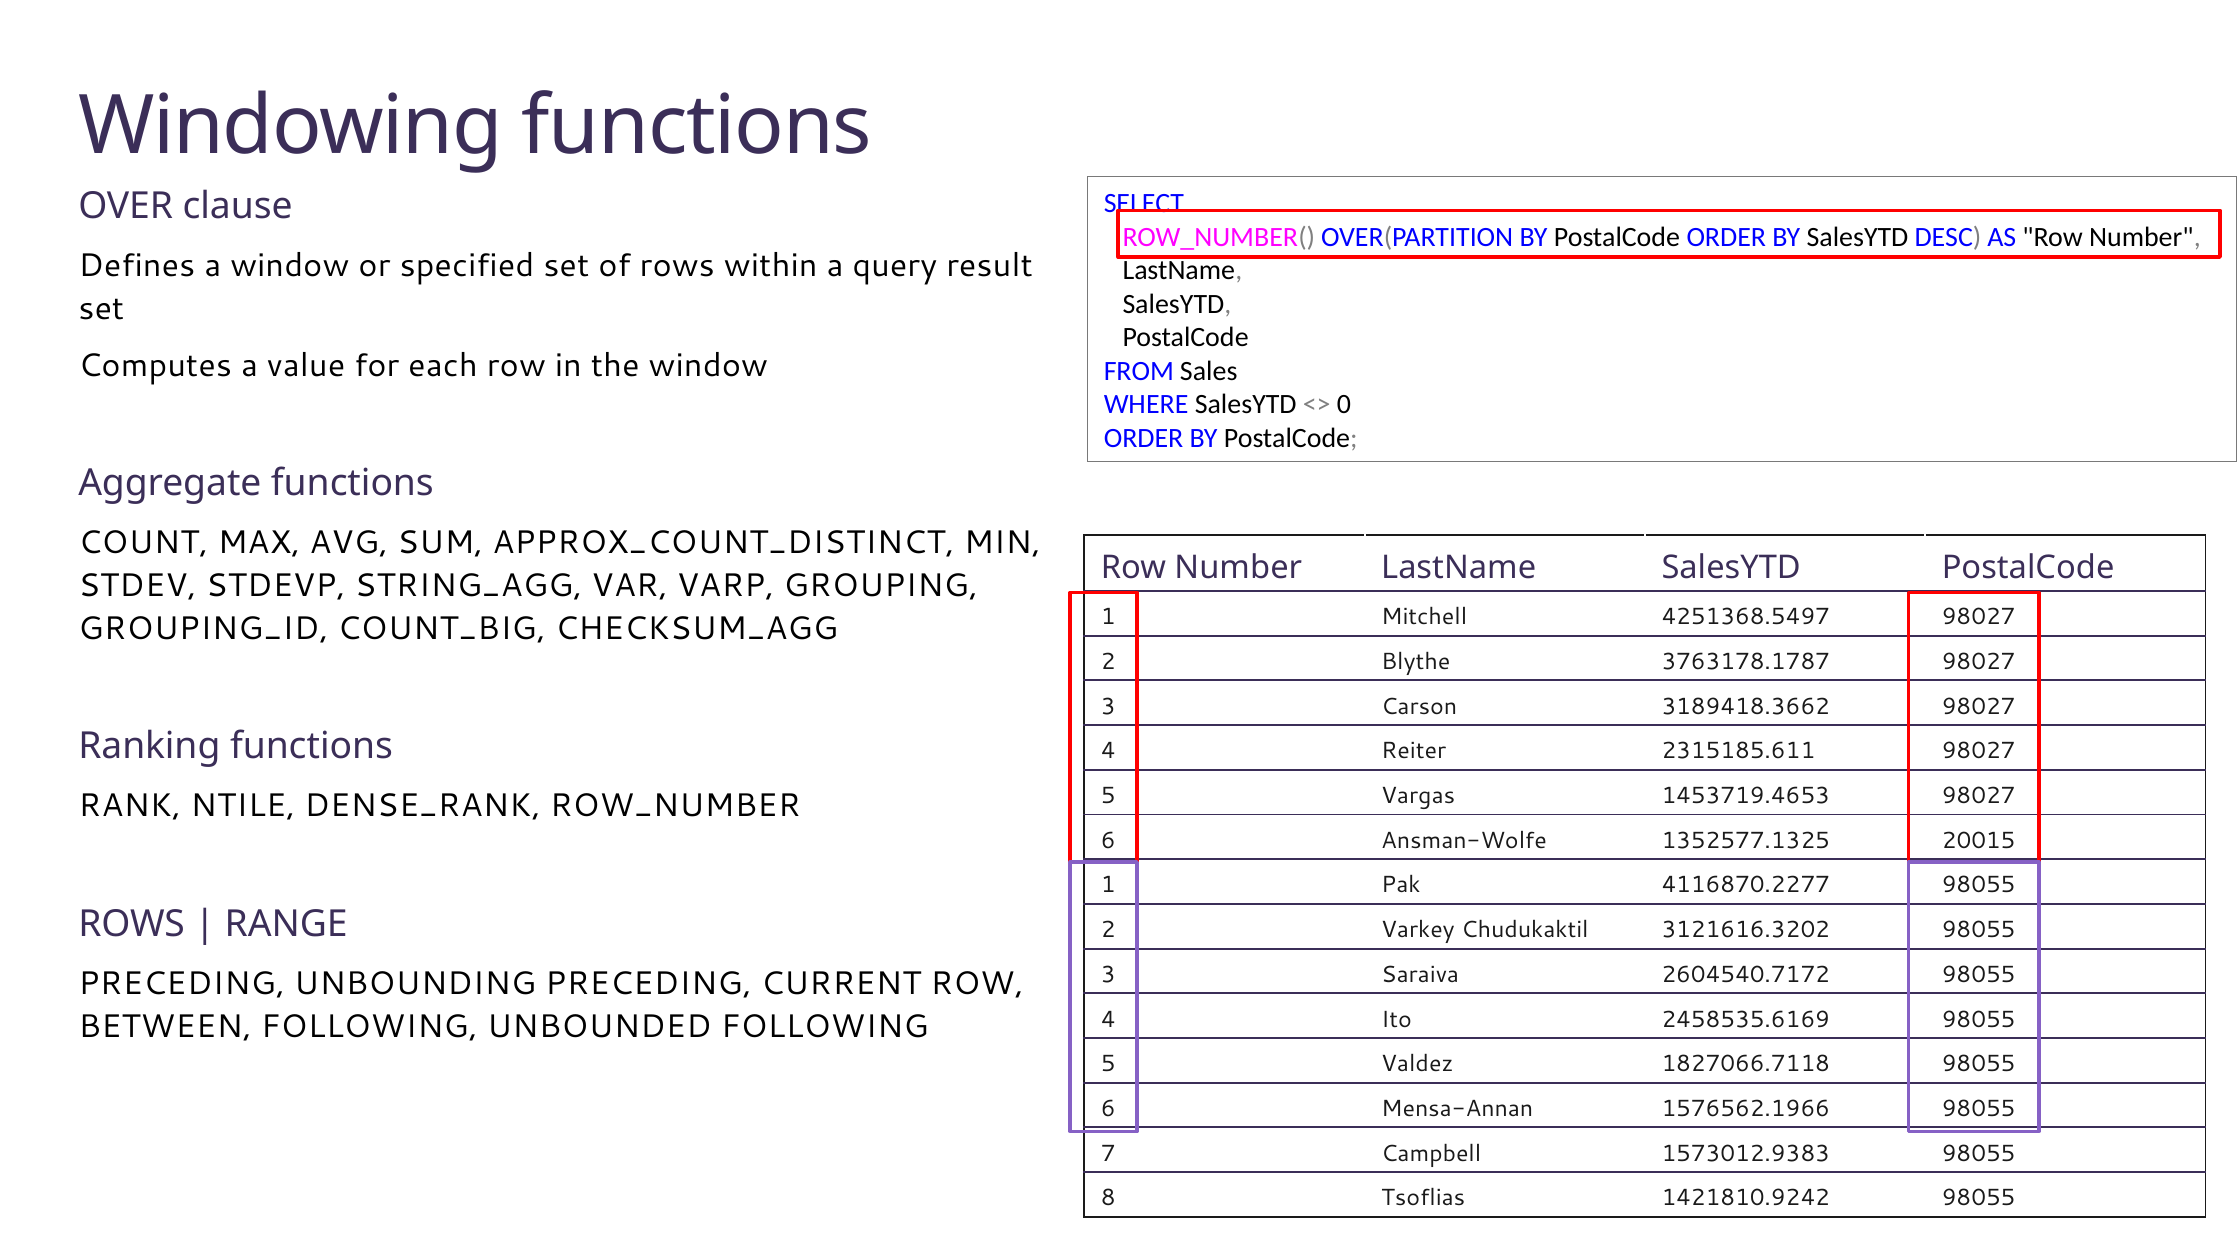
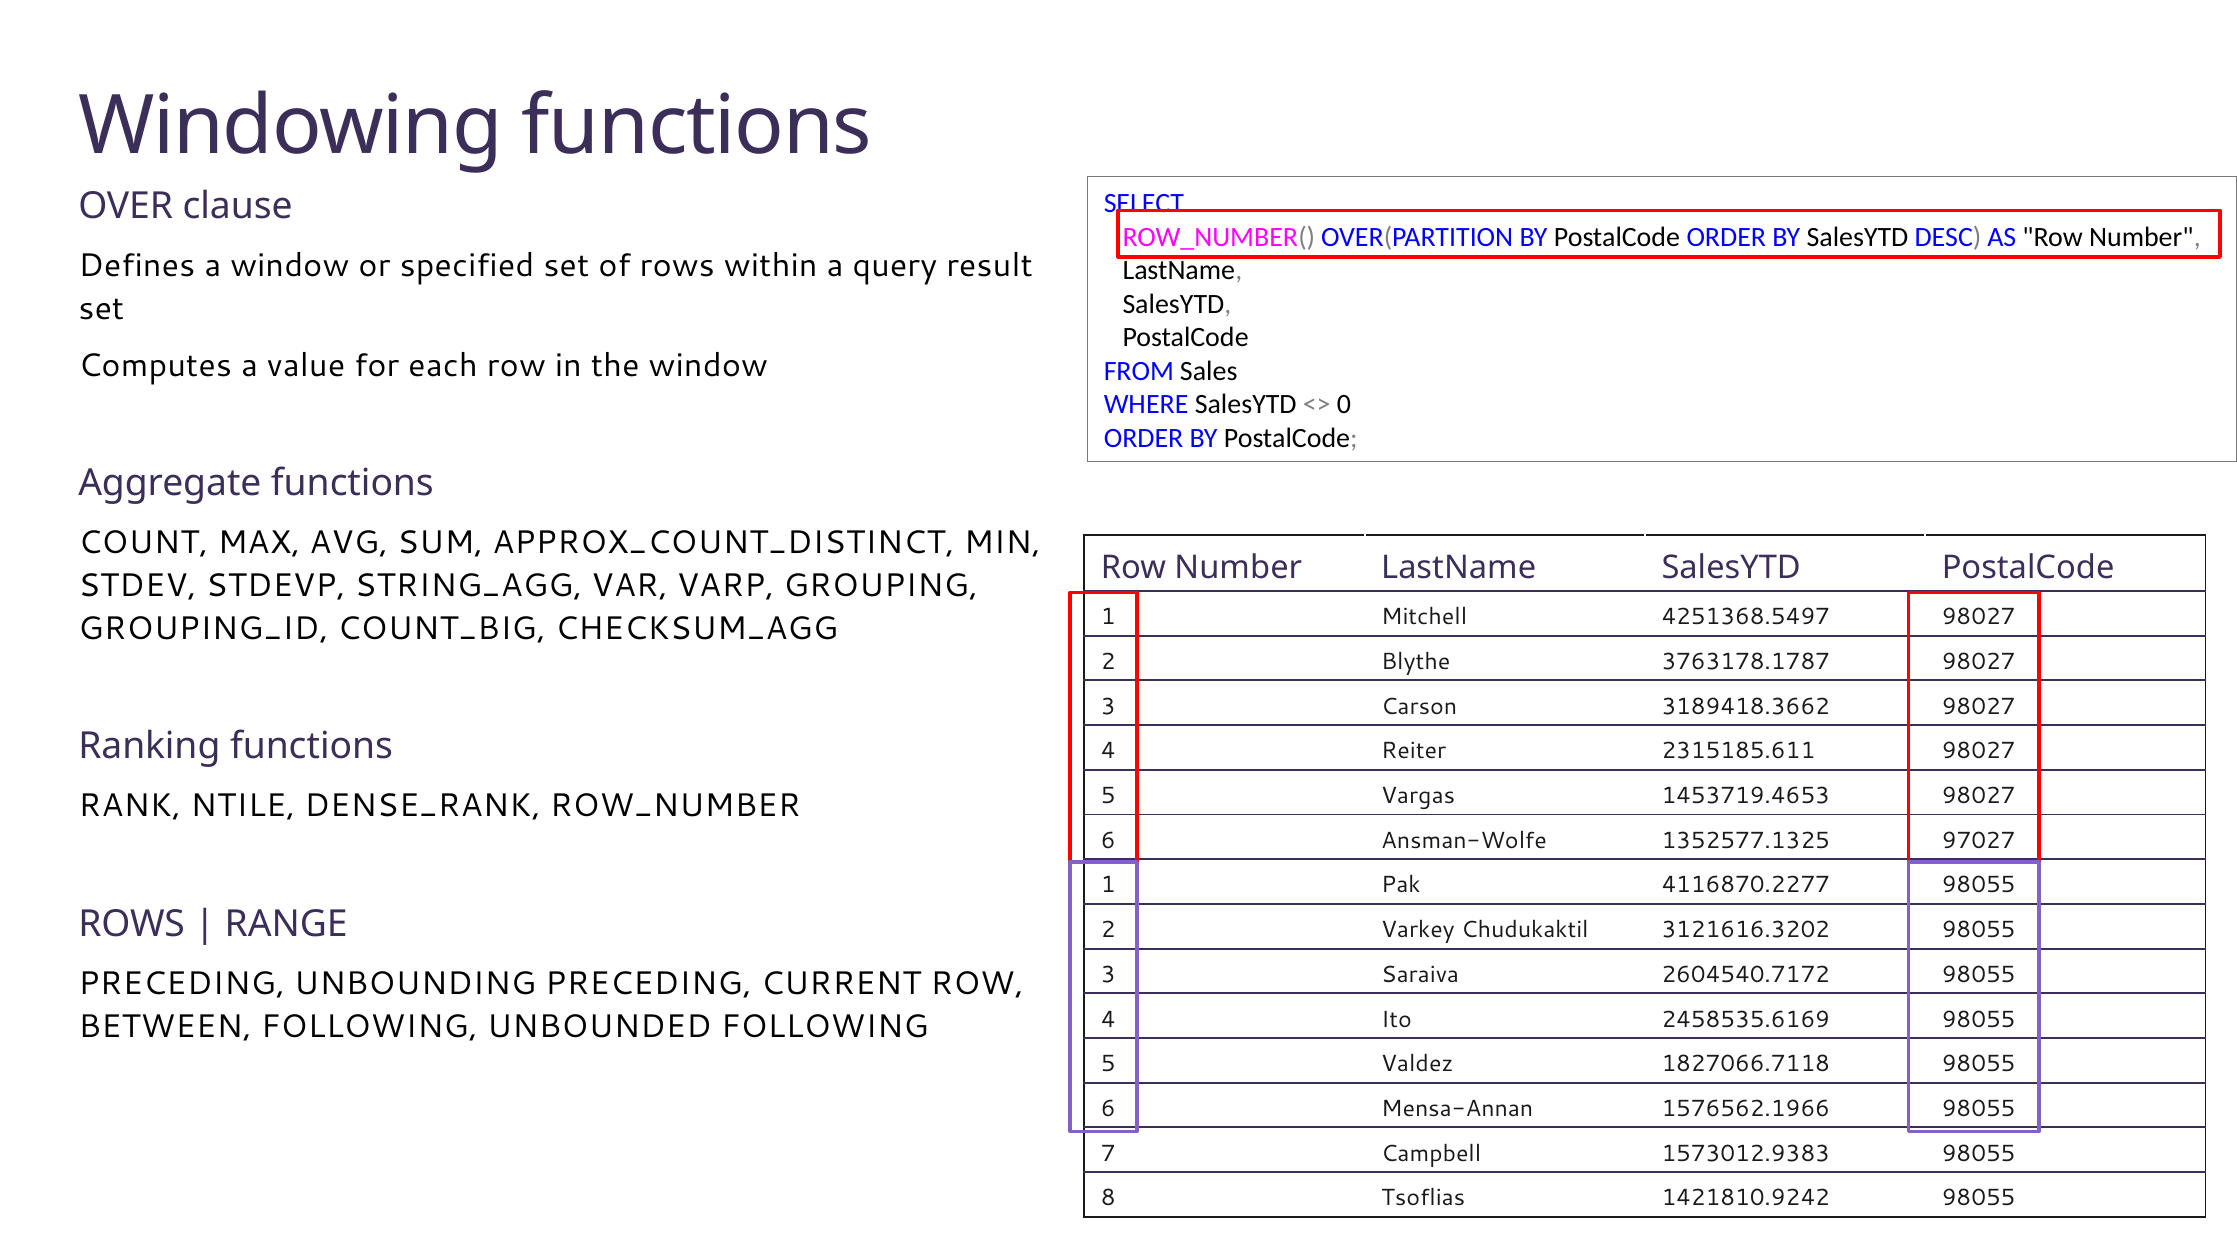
20015: 20015 -> 97027
